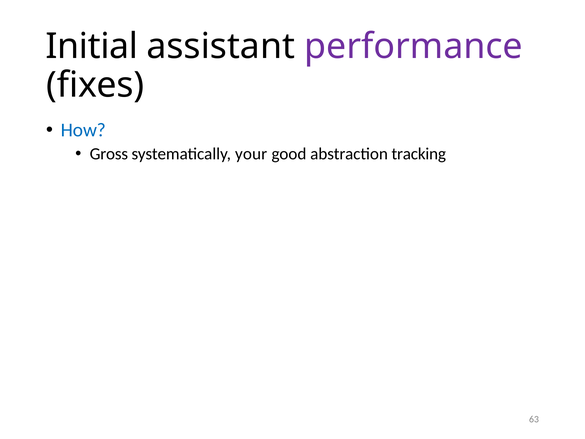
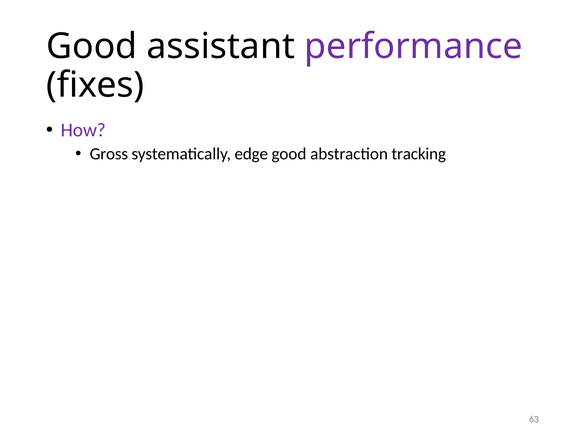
Initial at (92, 46): Initial -> Good
How colour: blue -> purple
your: your -> edge
